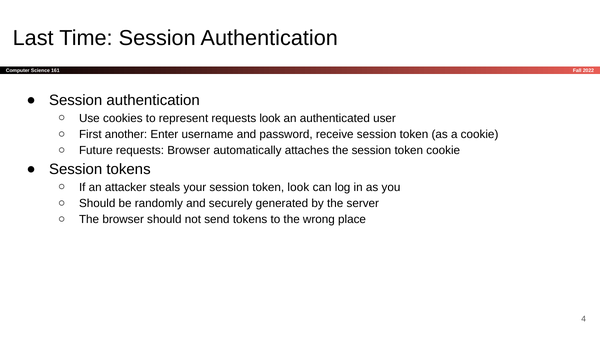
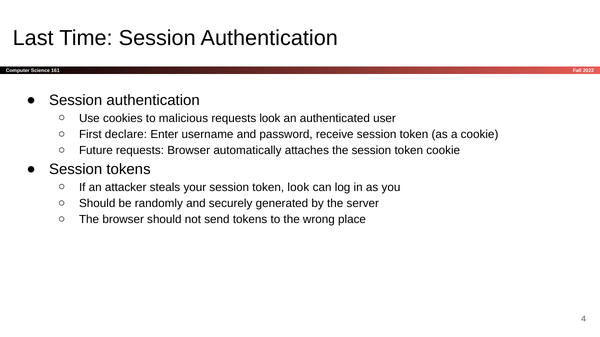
represent: represent -> malicious
another: another -> declare
